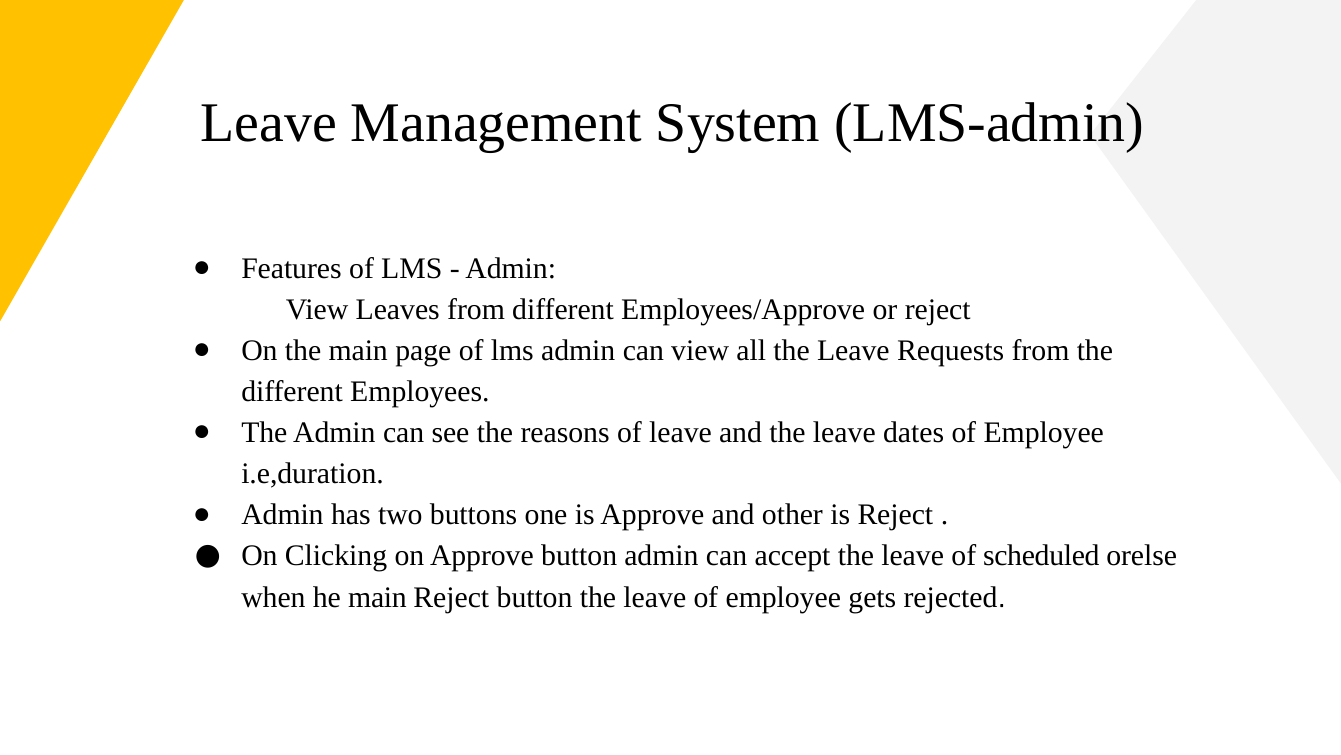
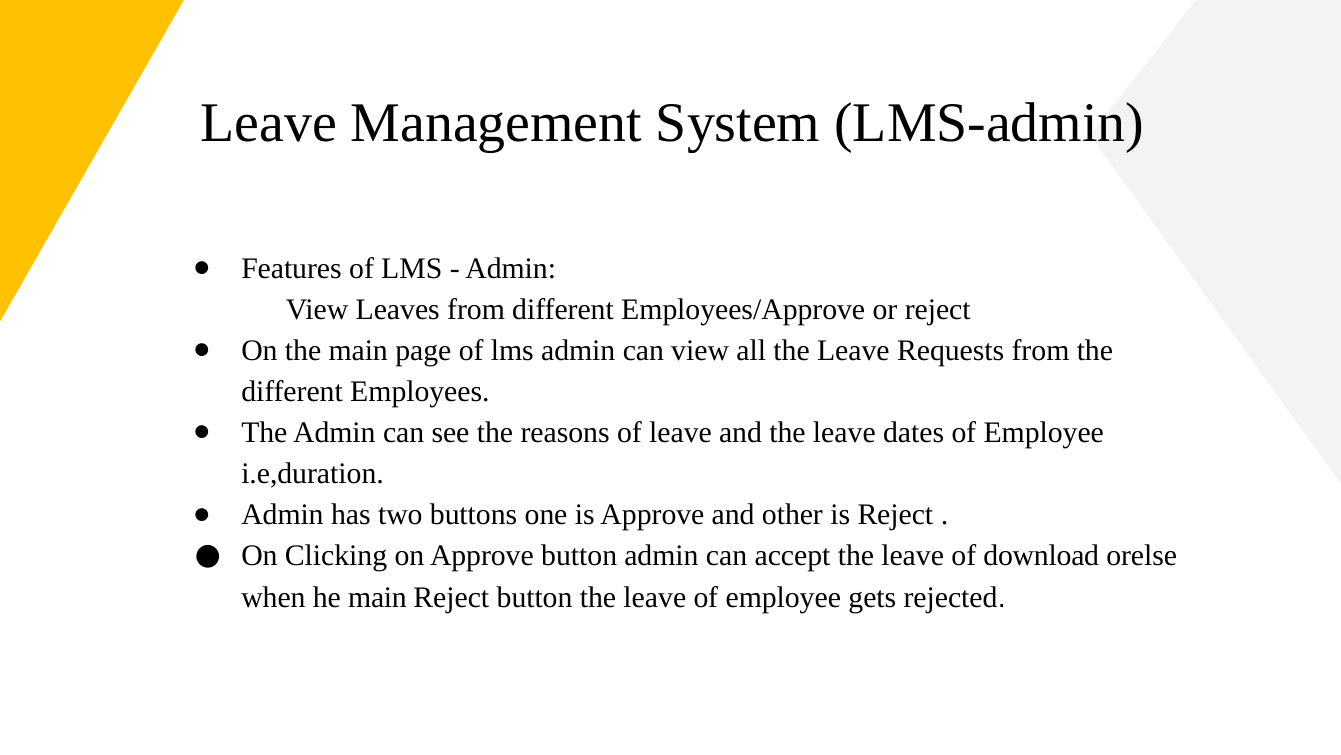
scheduled: scheduled -> download
